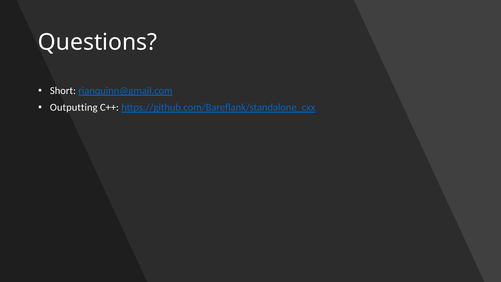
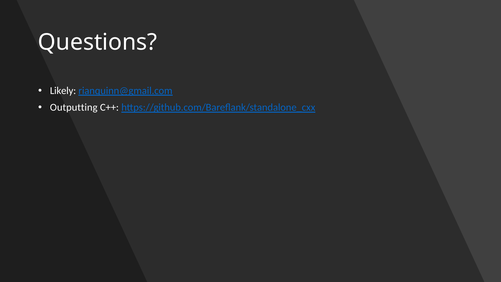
Short: Short -> Likely
